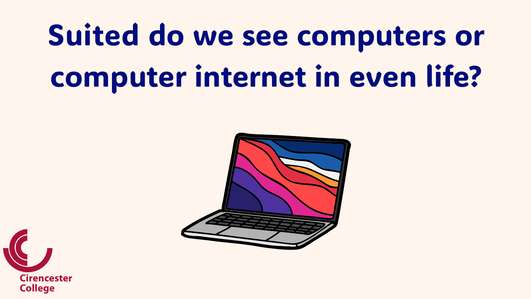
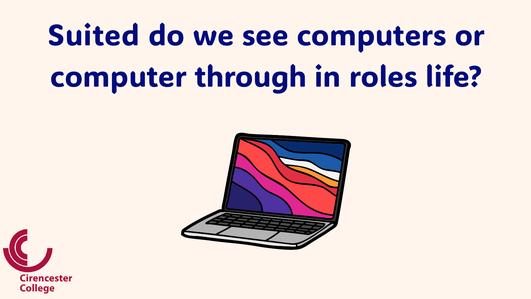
internet: internet -> through
even: even -> roles
